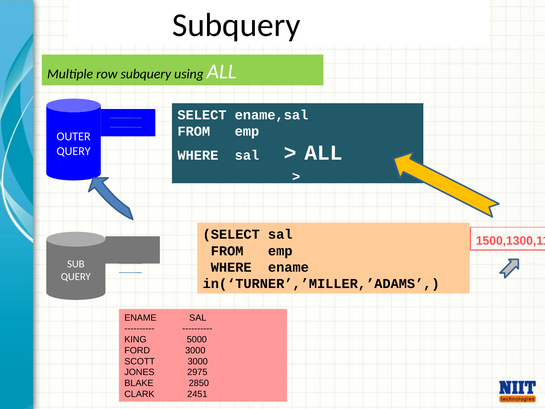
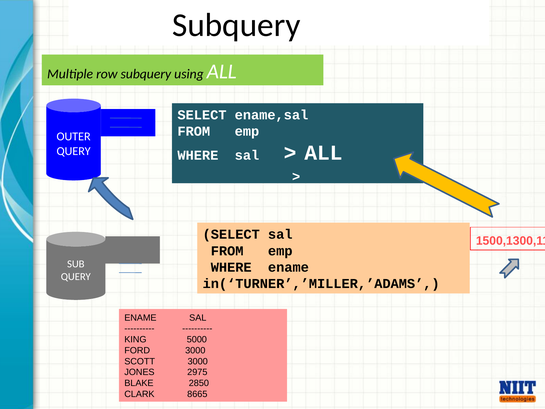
2451: 2451 -> 8665
